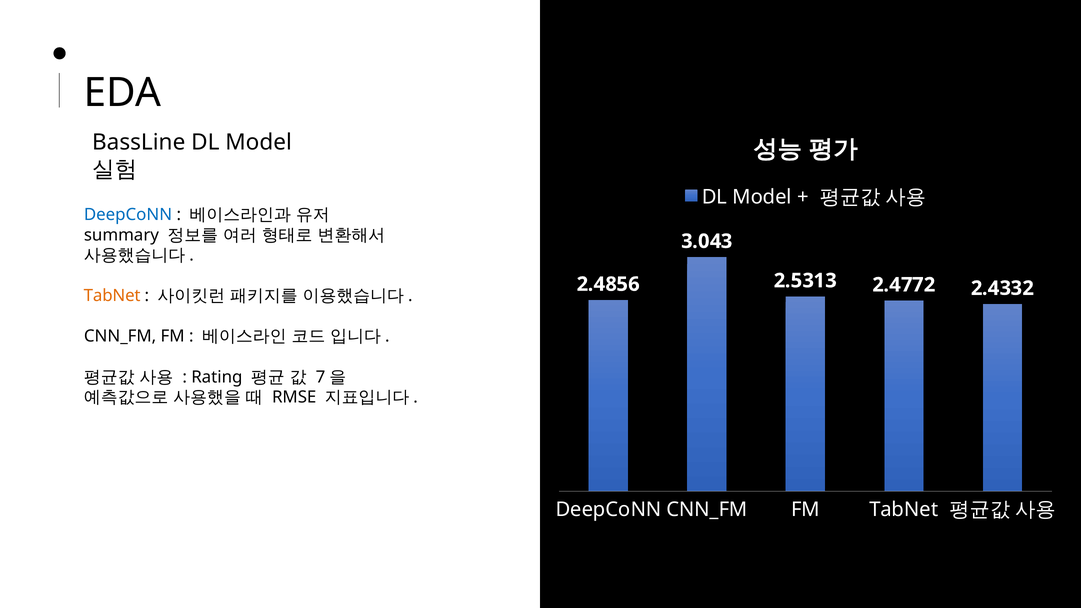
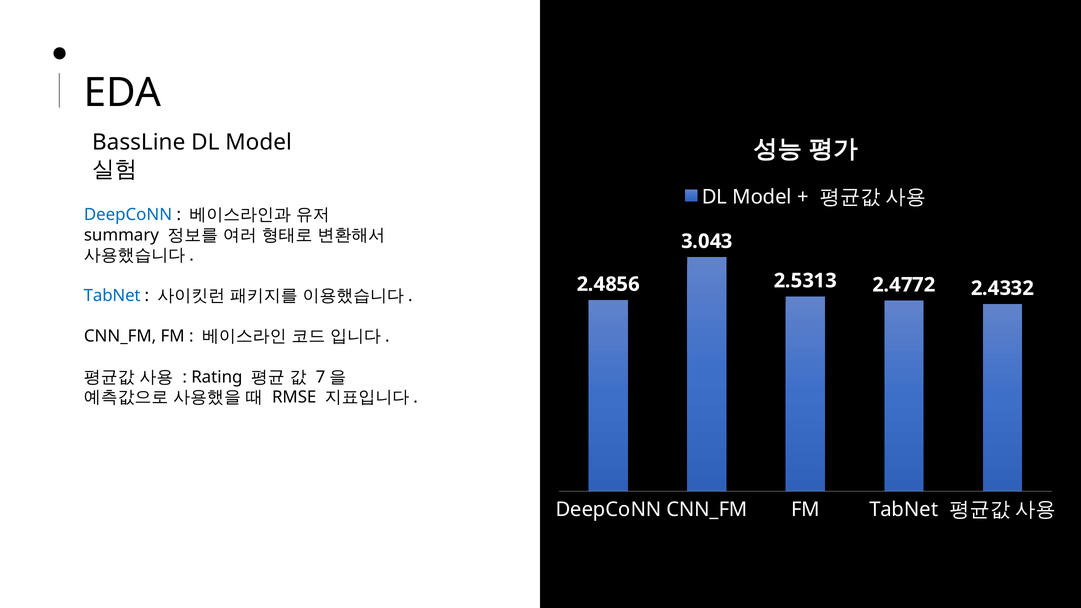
TabNet at (112, 296) colour: orange -> blue
